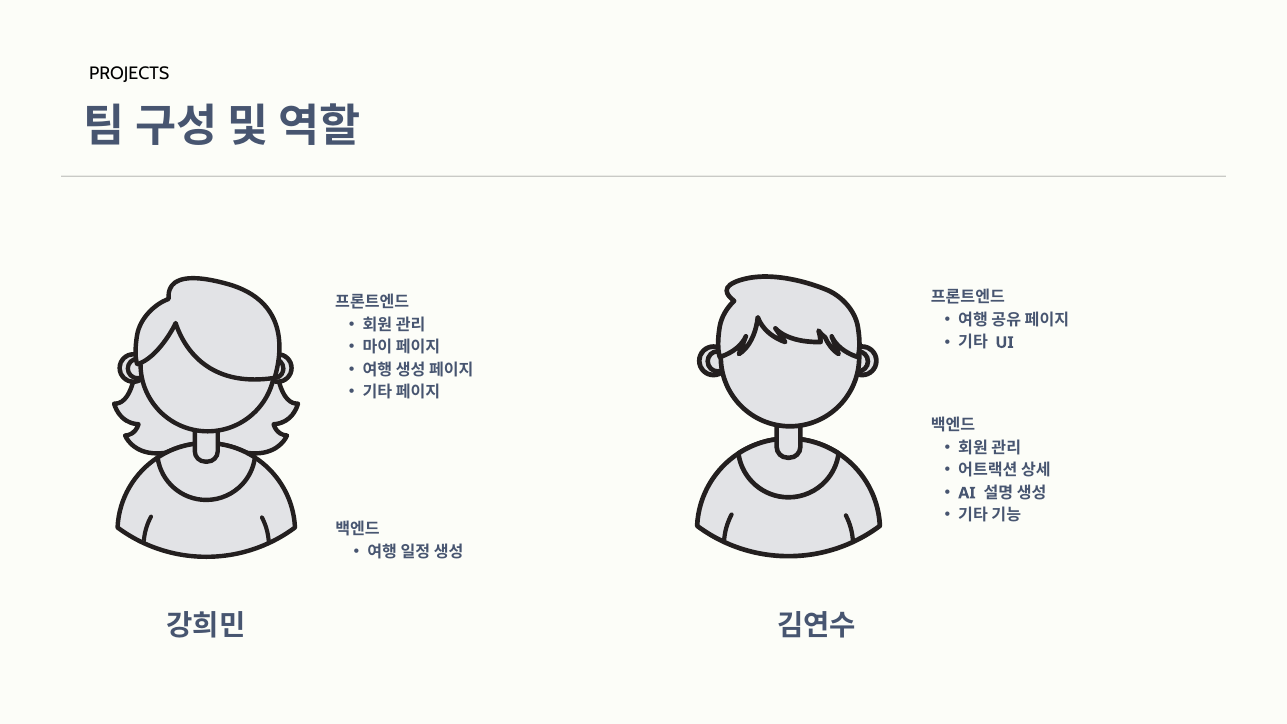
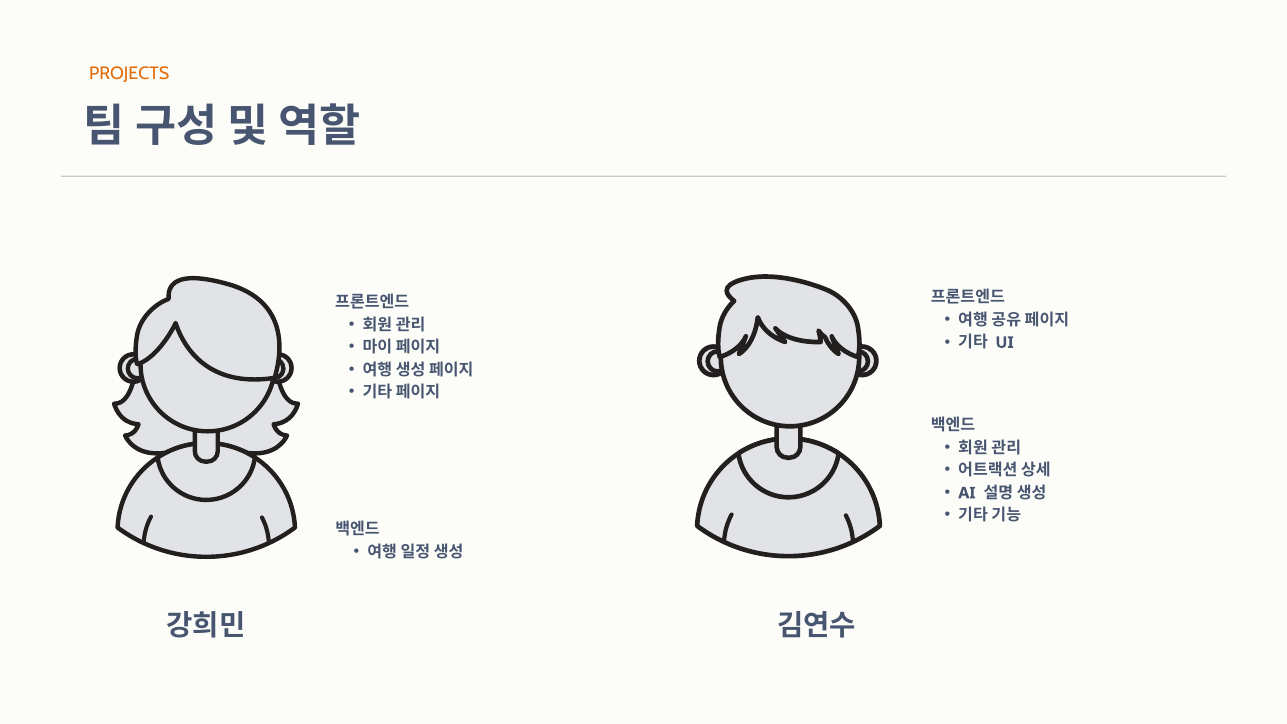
PROJECTS colour: black -> orange
